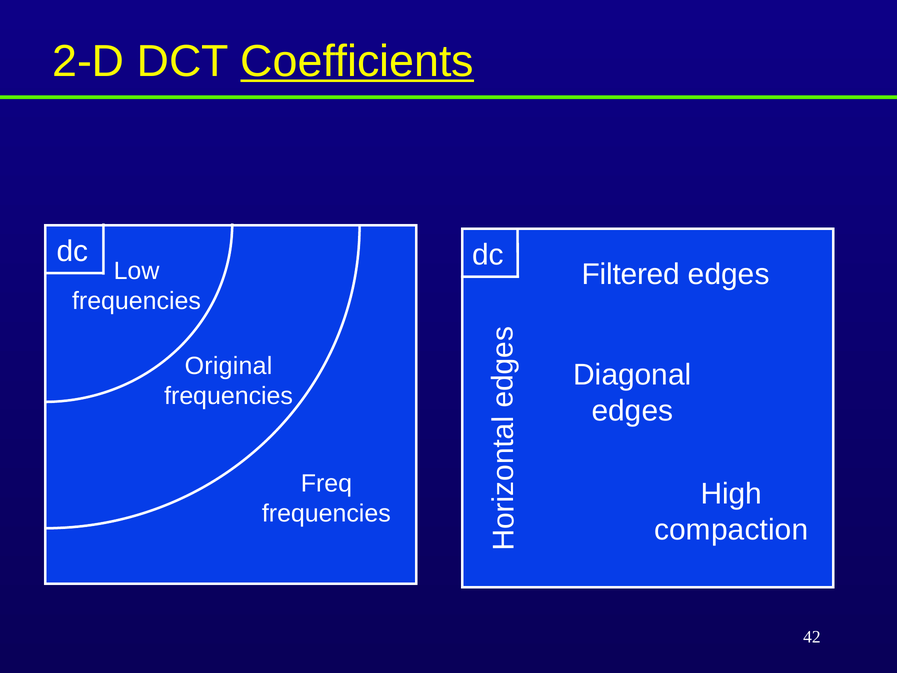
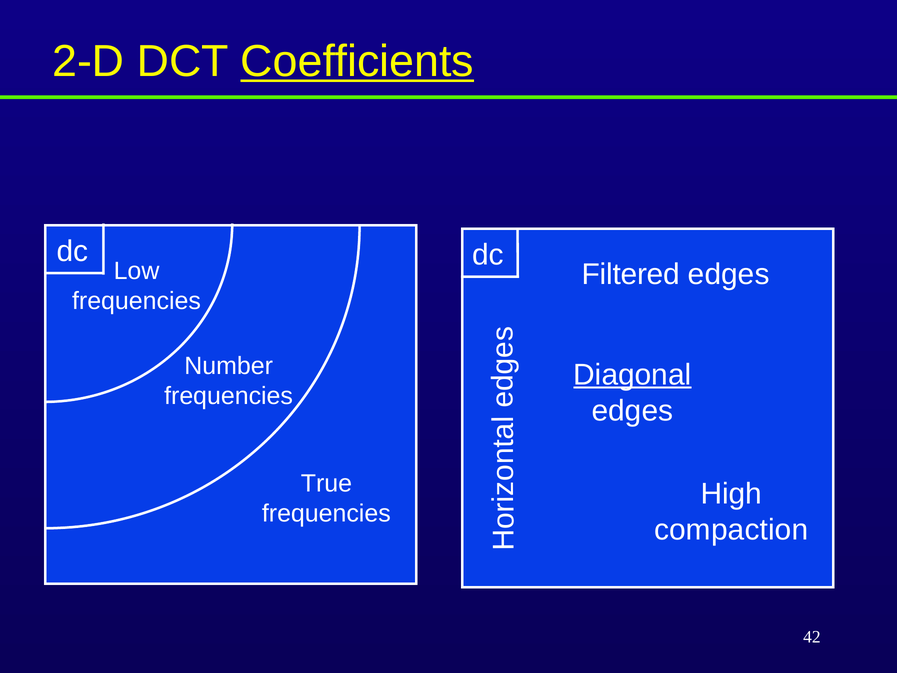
Original: Original -> Number
Diagonal underline: none -> present
Freq: Freq -> True
